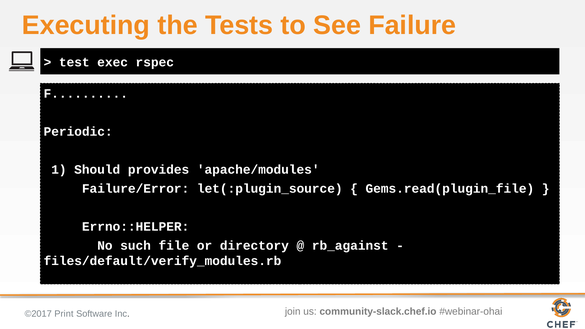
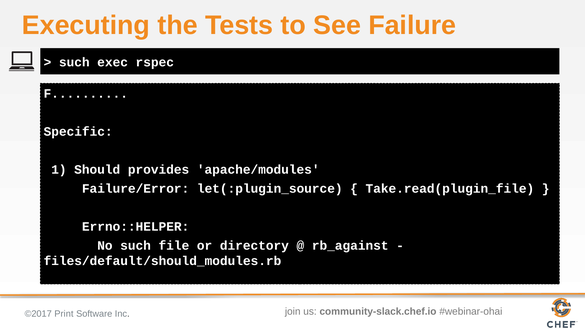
test at (74, 62): test -> such
Periodic: Periodic -> Specific
Gems.read(plugin_file: Gems.read(plugin_file -> Take.read(plugin_file
files/default/verify_modules.rb: files/default/verify_modules.rb -> files/default/should_modules.rb
